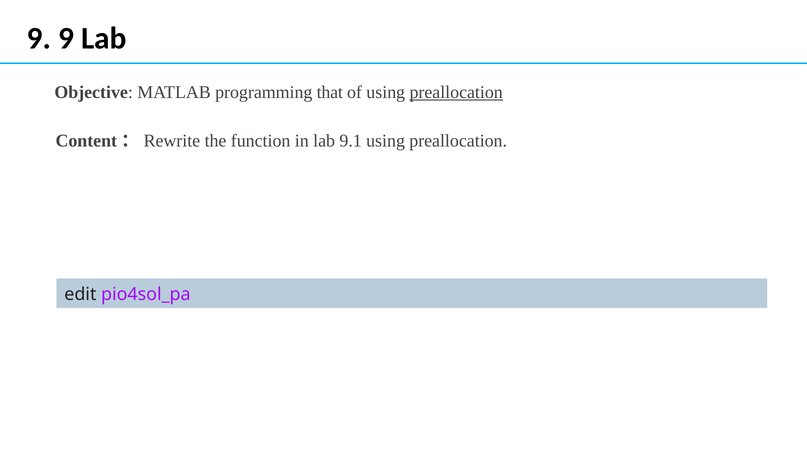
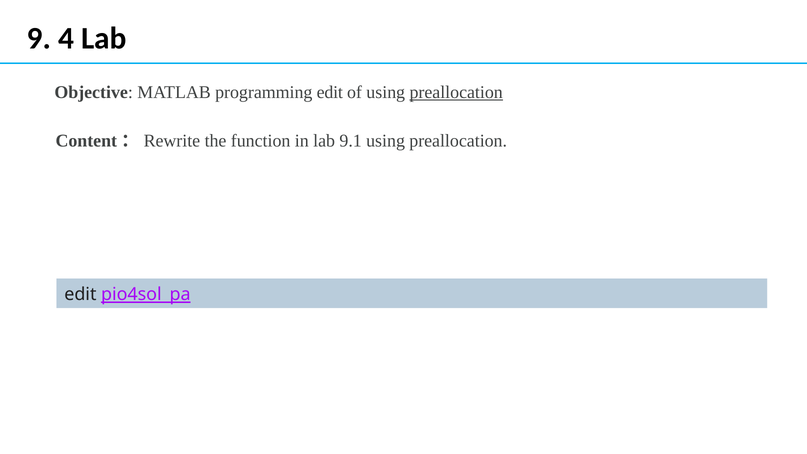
9 9: 9 -> 4
programming that: that -> edit
pio4sol_pa underline: none -> present
